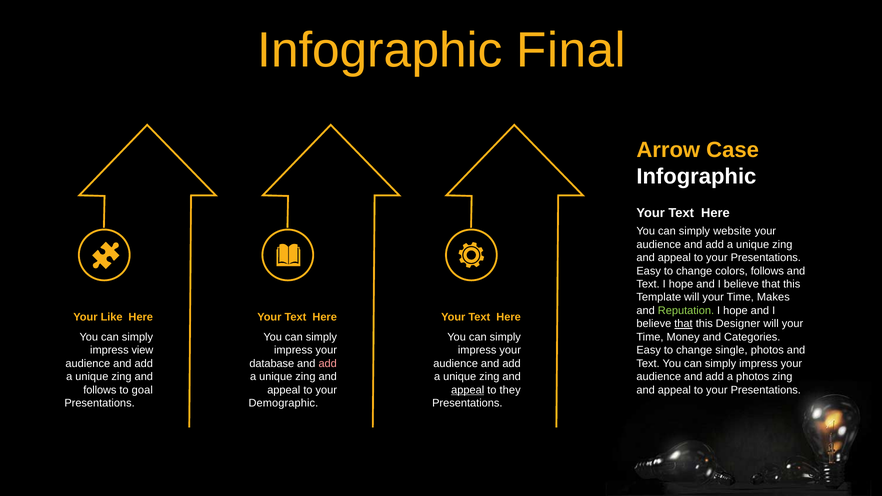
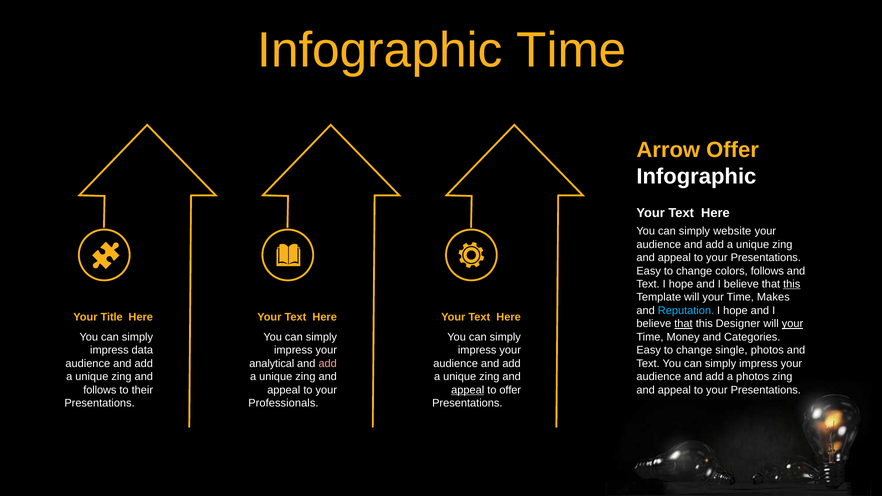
Infographic Final: Final -> Time
Arrow Case: Case -> Offer
this at (792, 284) underline: none -> present
Reputation colour: light green -> light blue
Like: Like -> Title
your at (793, 324) underline: none -> present
view: view -> data
database: database -> analytical
goal: goal -> their
to they: they -> offer
Demographic: Demographic -> Professionals
